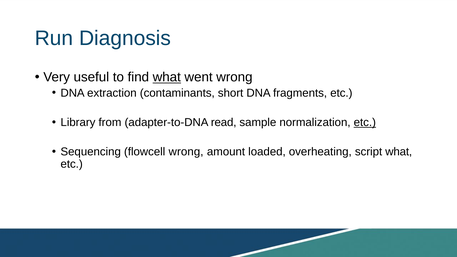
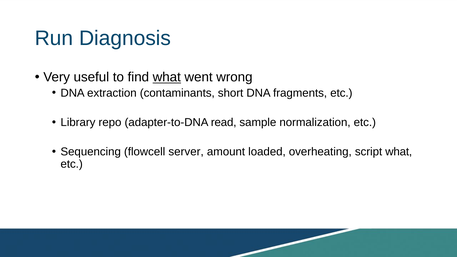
from: from -> repo
etc at (365, 122) underline: present -> none
flowcell wrong: wrong -> server
